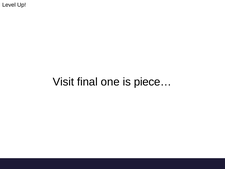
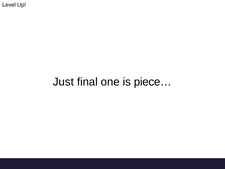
Visit: Visit -> Just
